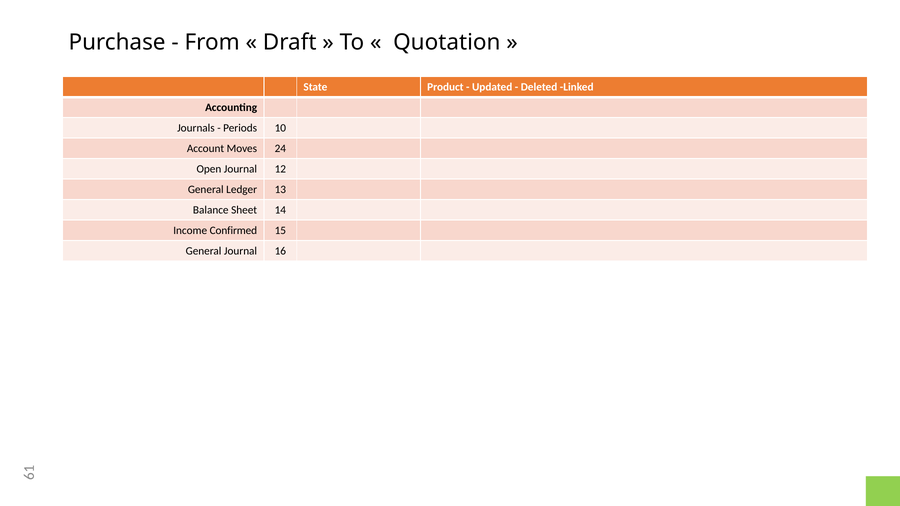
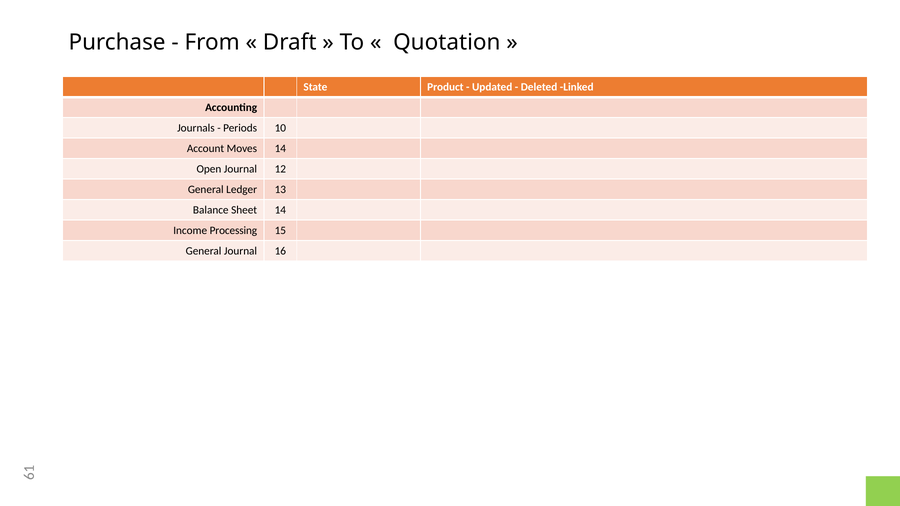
Moves 24: 24 -> 14
Confirmed: Confirmed -> Processing
